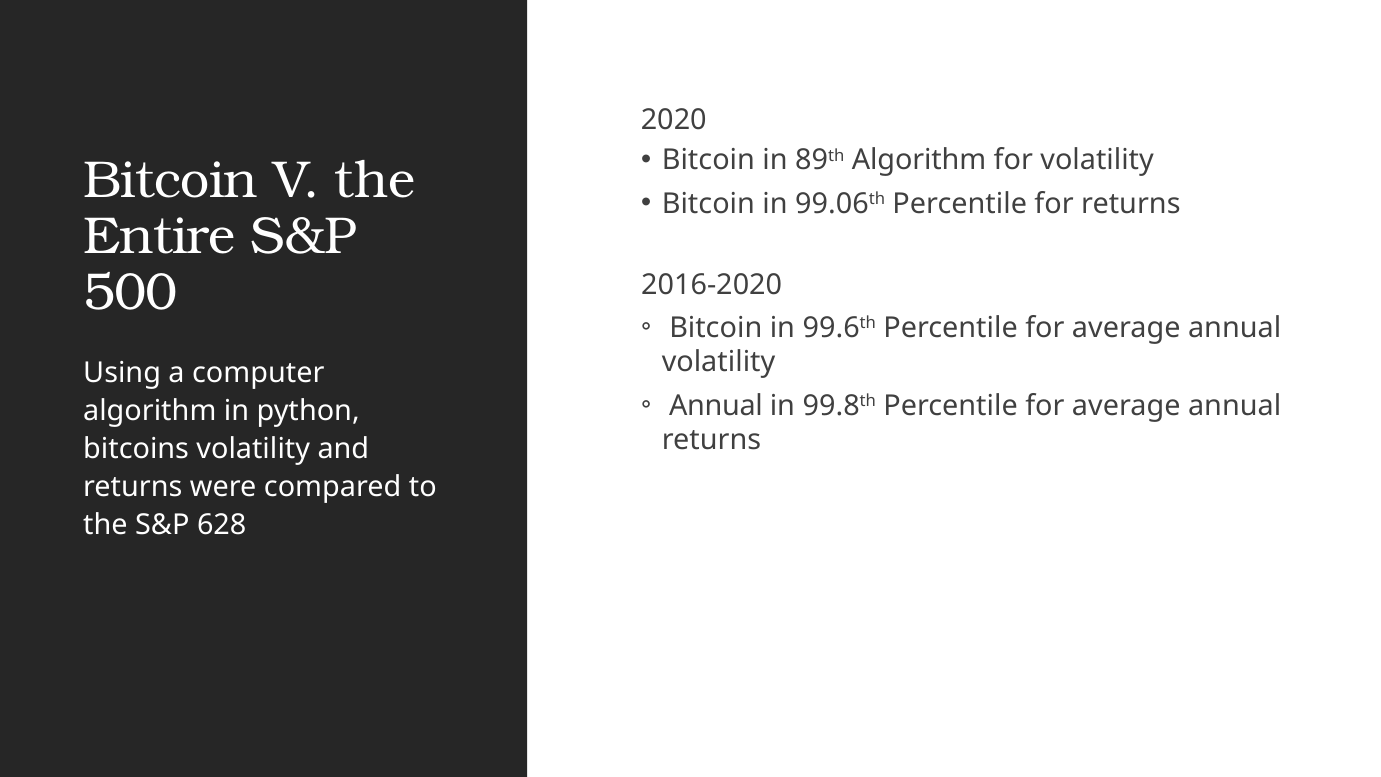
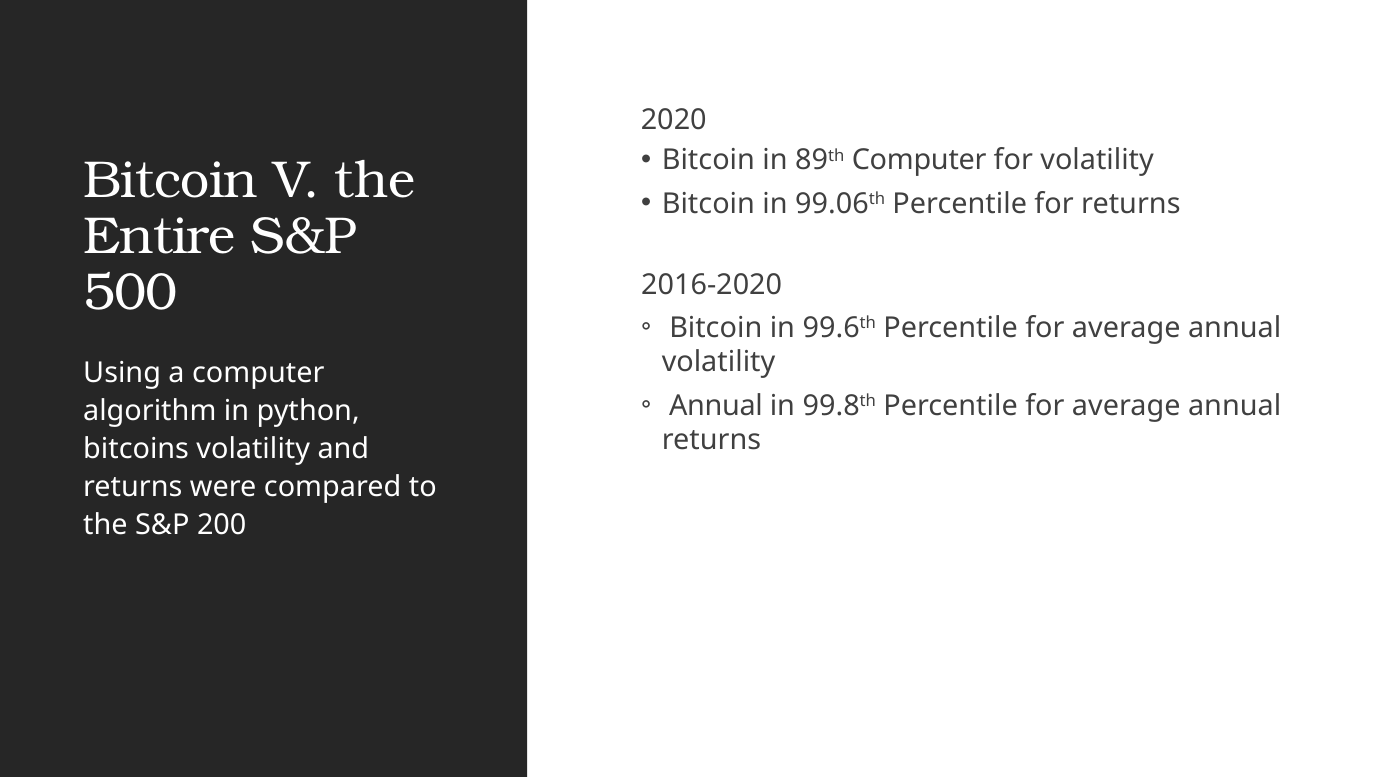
89th Algorithm: Algorithm -> Computer
628: 628 -> 200
